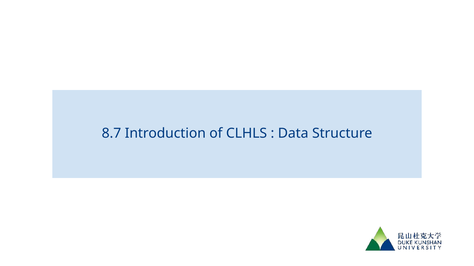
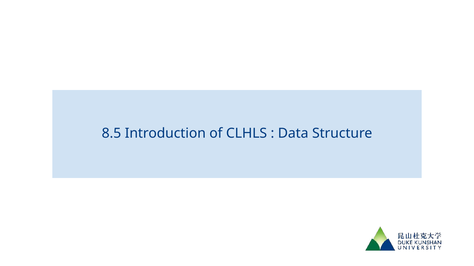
8.7: 8.7 -> 8.5
